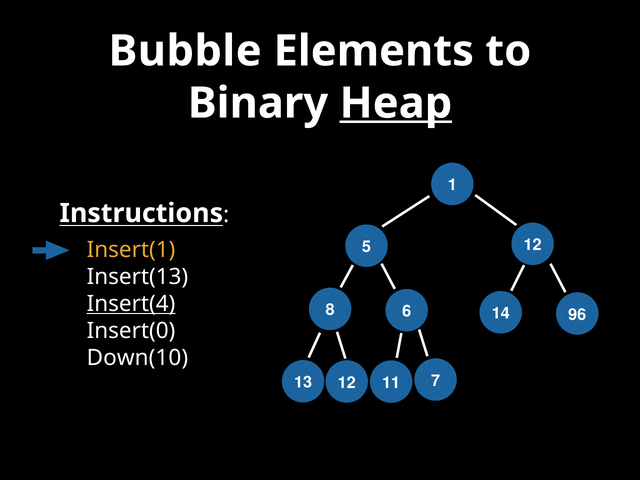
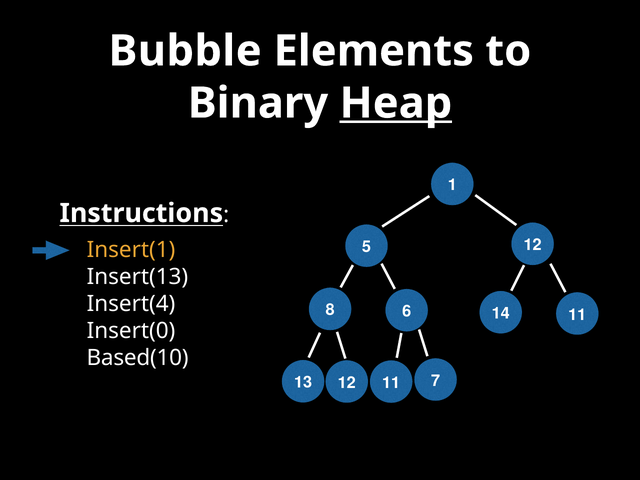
Insert(4 underline: present -> none
96 at (577, 315): 96 -> 11
Down(10: Down(10 -> Based(10
